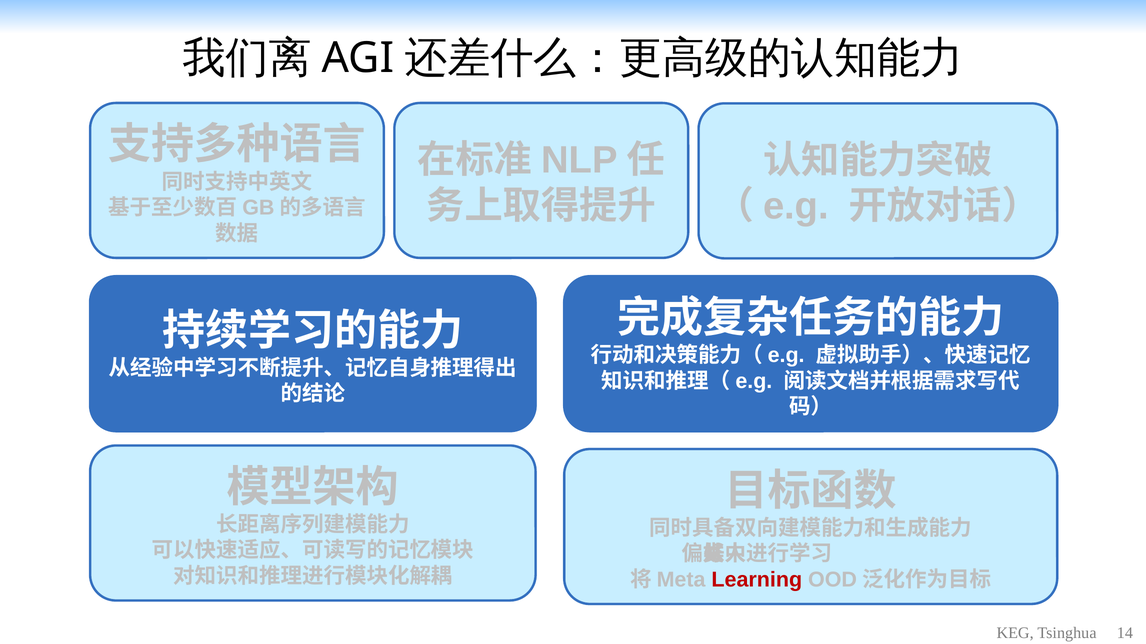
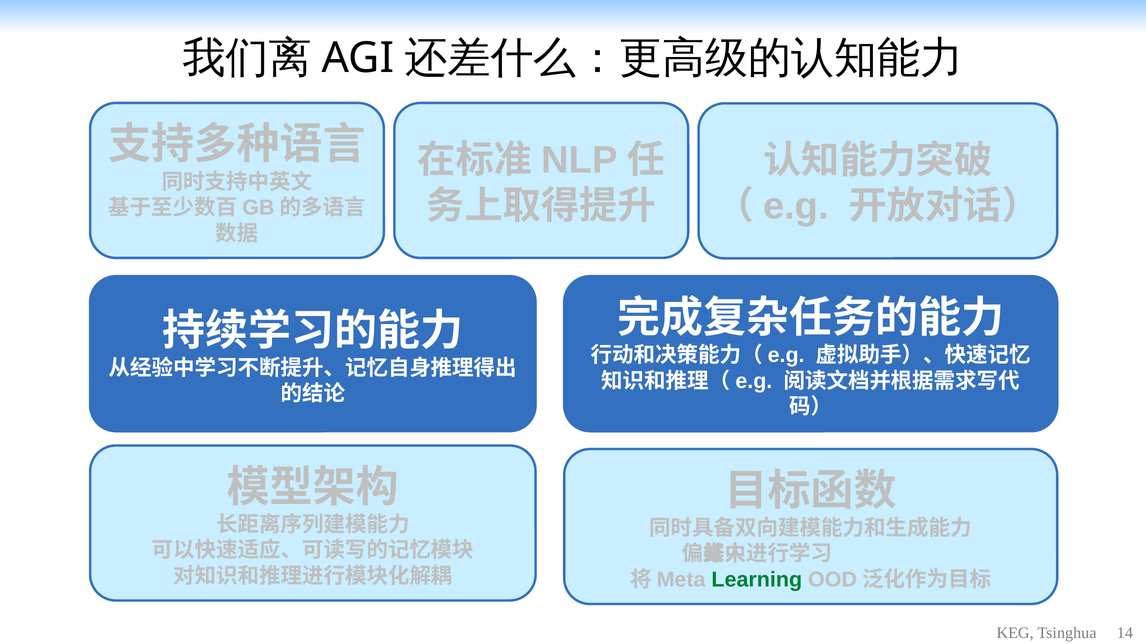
Learning colour: red -> green
